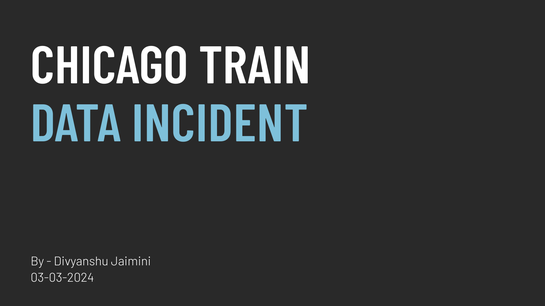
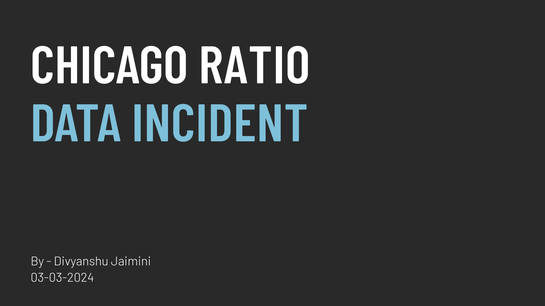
TRAIN: TRAIN -> RATIO
